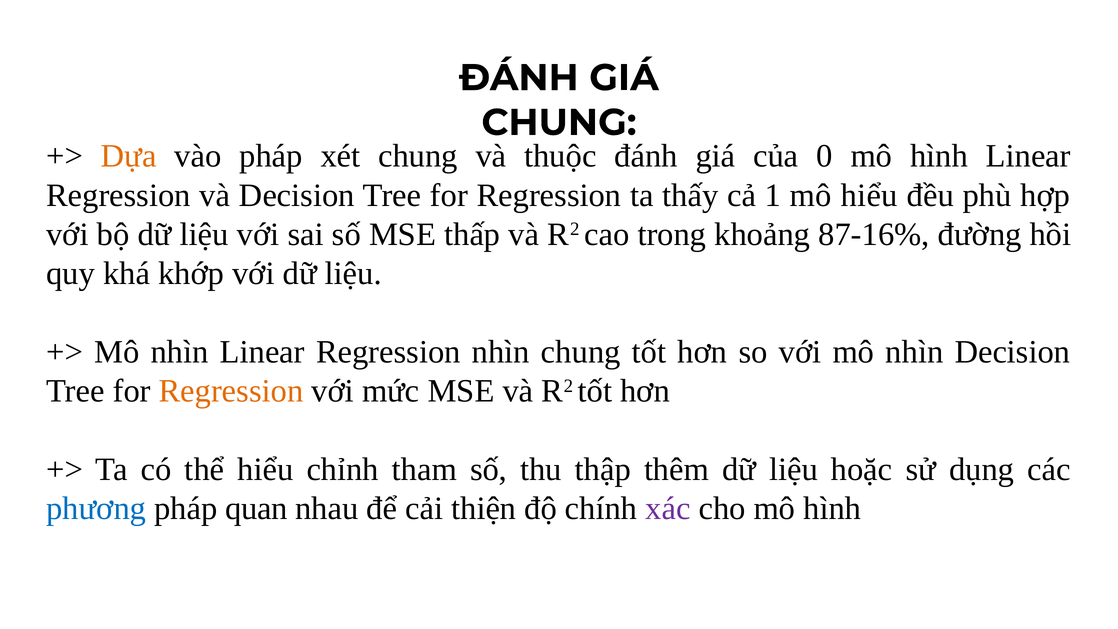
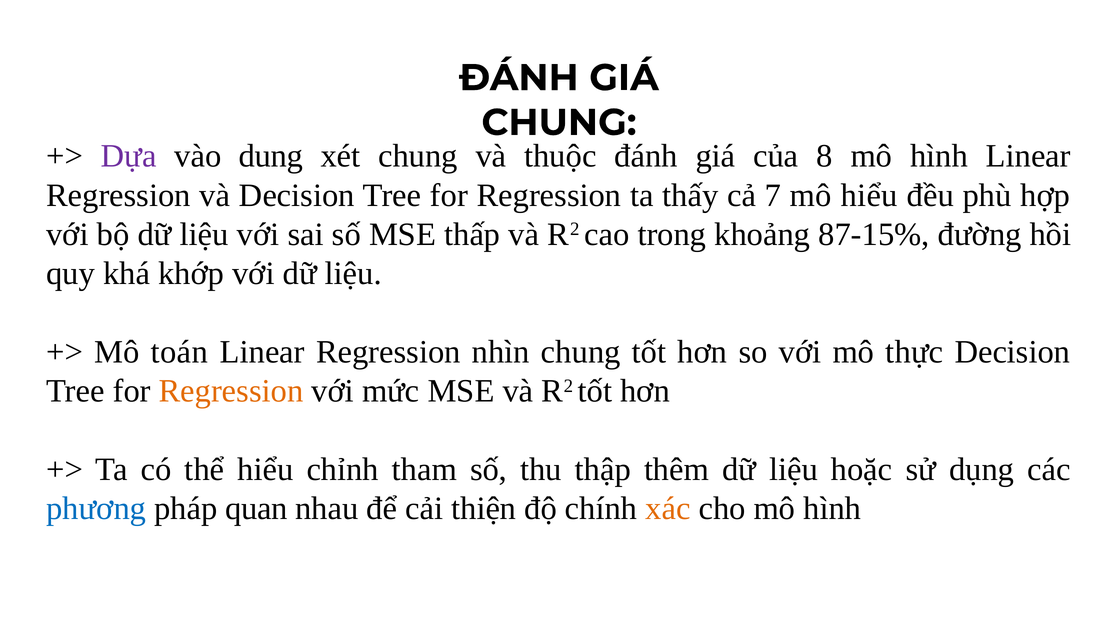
Dựa colour: orange -> purple
vào pháp: pháp -> dung
0: 0 -> 8
1: 1 -> 7
87-16%: 87-16% -> 87-15%
nhìn at (180, 352): nhìn -> toán
với mô nhìn: nhìn -> thực
xác colour: purple -> orange
